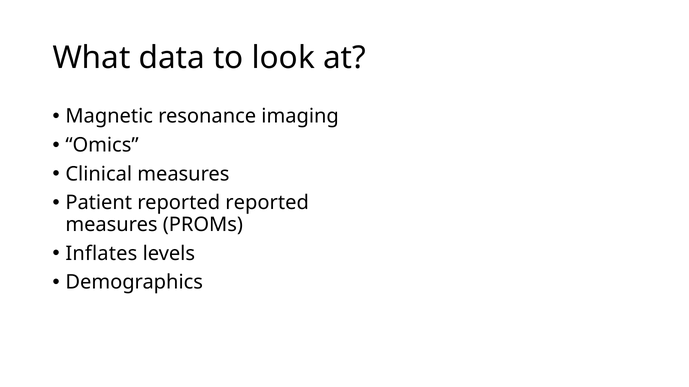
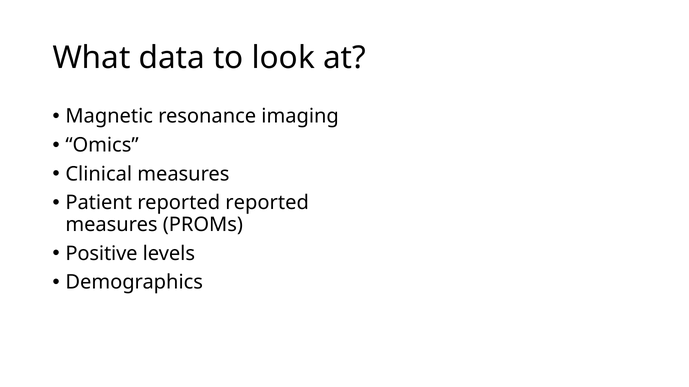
Inflates: Inflates -> Positive
